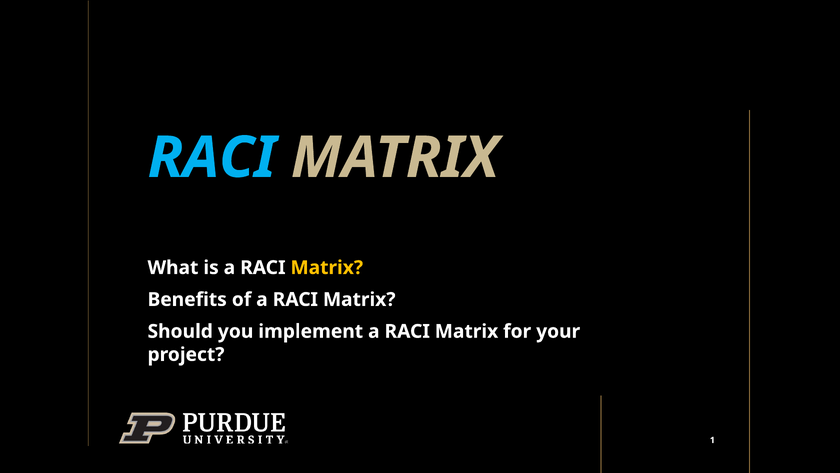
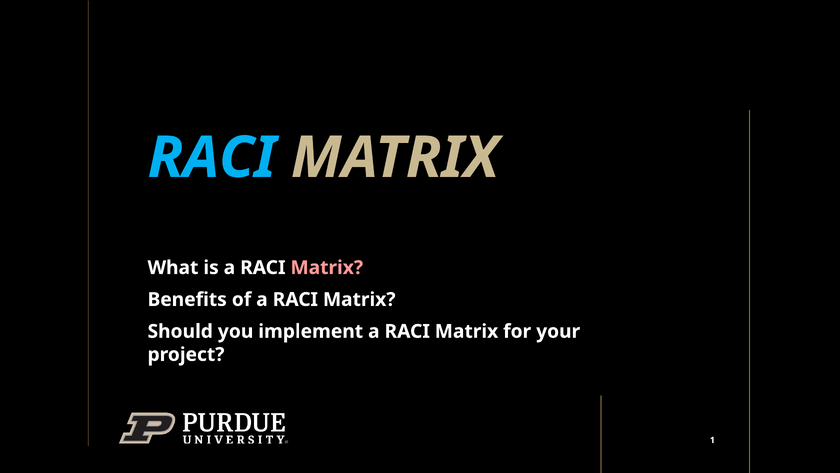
Matrix at (327, 267) colour: yellow -> pink
